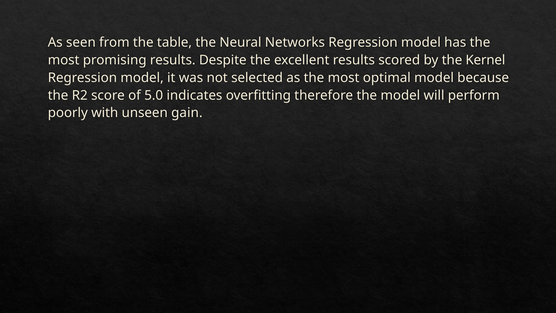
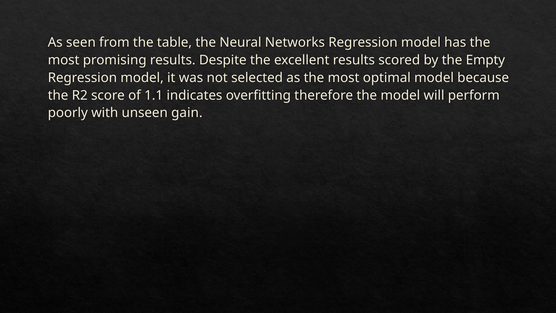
Kernel: Kernel -> Empty
5.0: 5.0 -> 1.1
